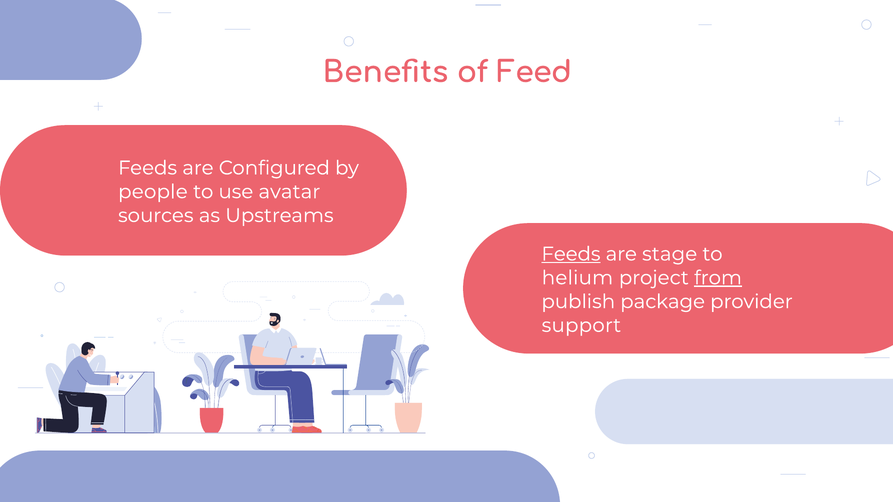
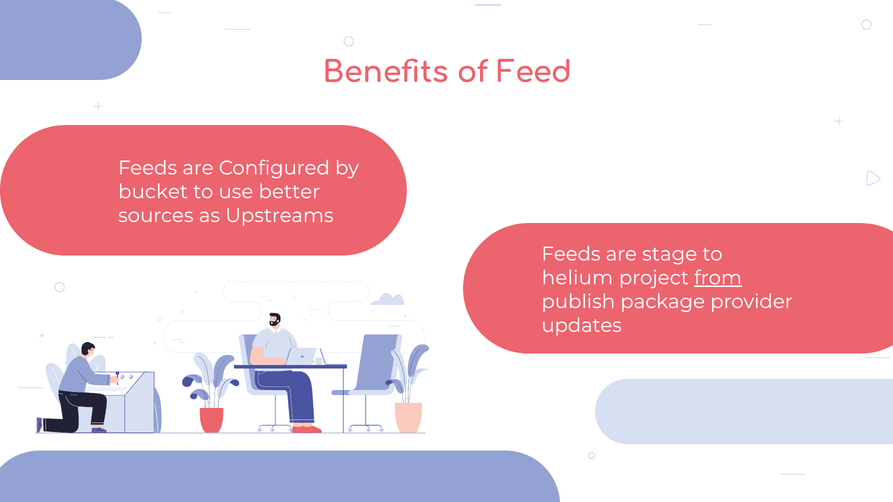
people: people -> bucket
avatar: avatar -> better
Feeds at (571, 254) underline: present -> none
support: support -> updates
